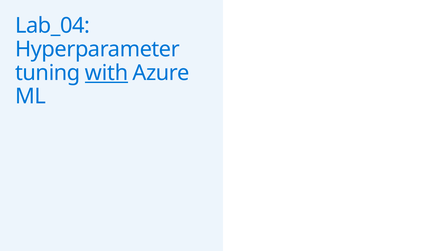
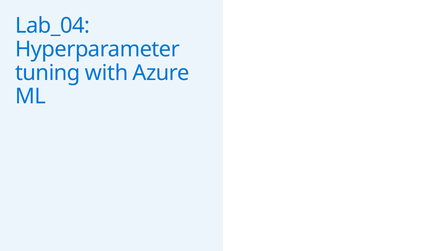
with underline: present -> none
